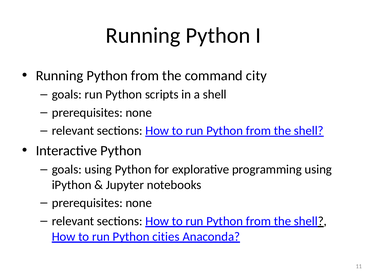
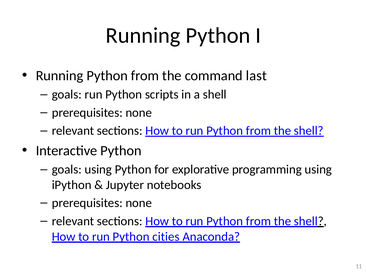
city: city -> last
